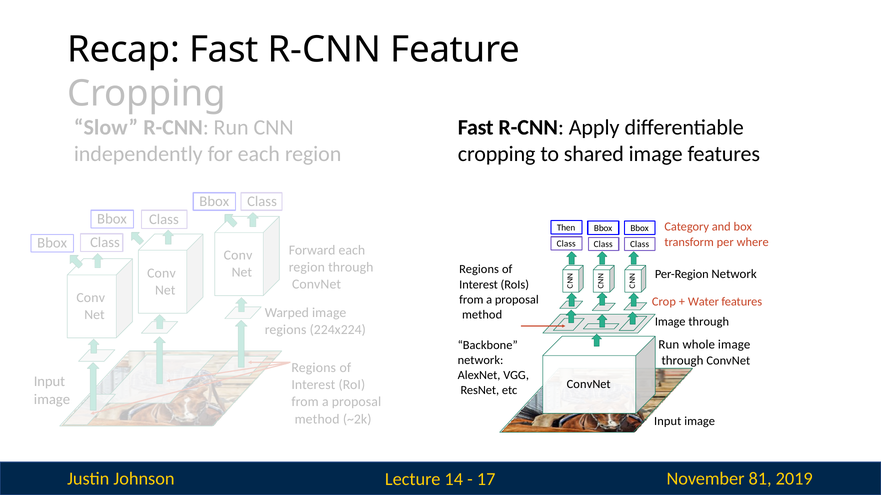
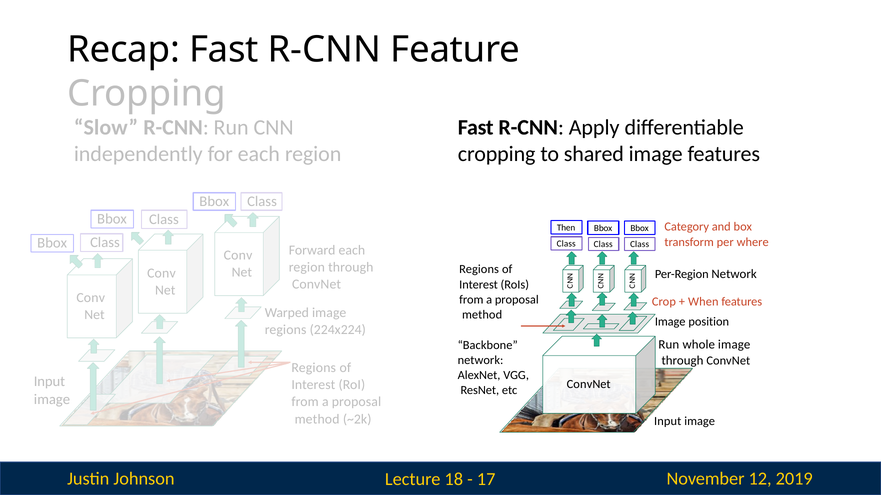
Water: Water -> When
through at (709, 322): through -> position
14: 14 -> 18
81: 81 -> 12
